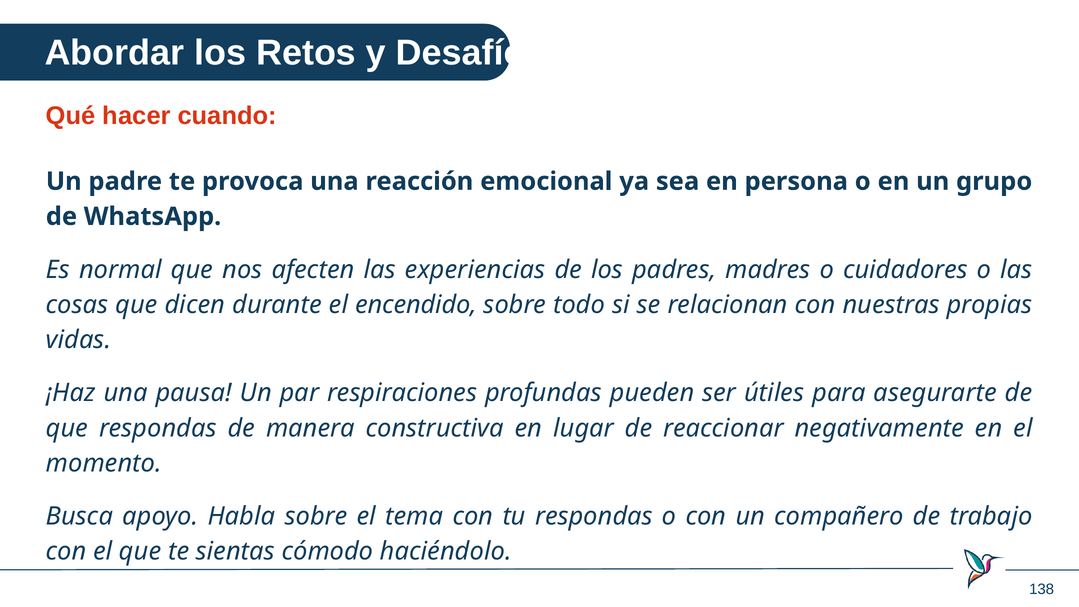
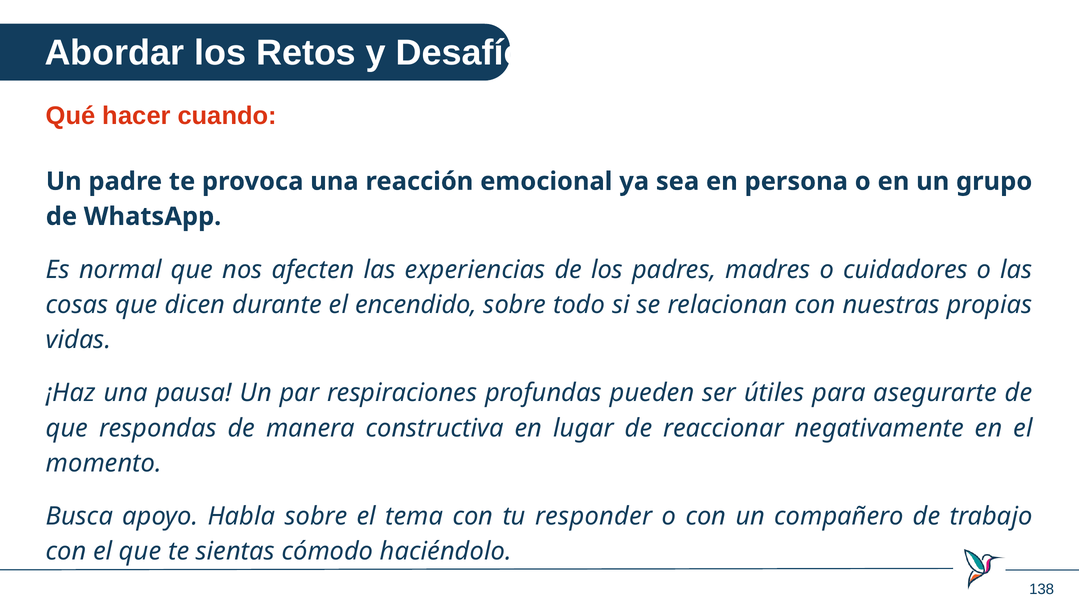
tu respondas: respondas -> responder
